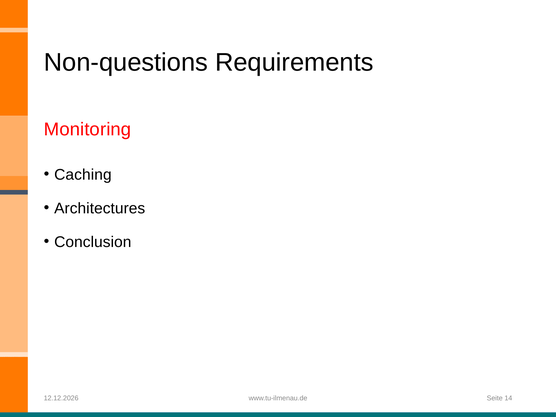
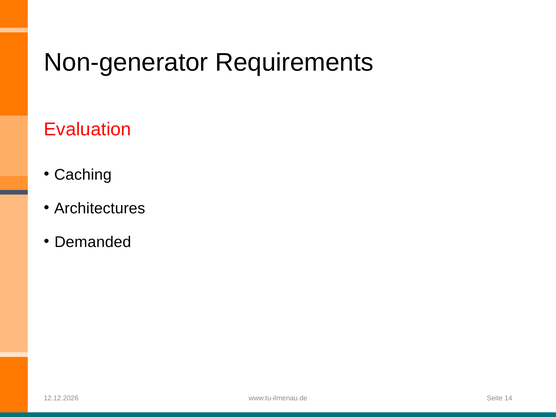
Non-questions: Non-questions -> Non-generator
Monitoring: Monitoring -> Evaluation
Conclusion: Conclusion -> Demanded
